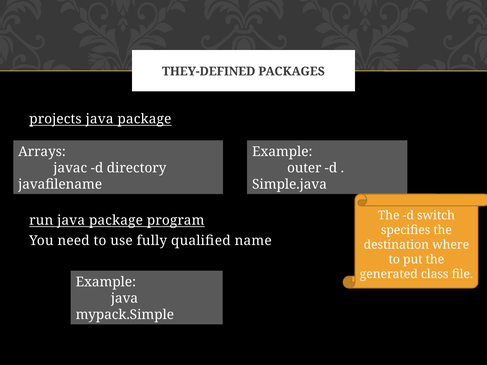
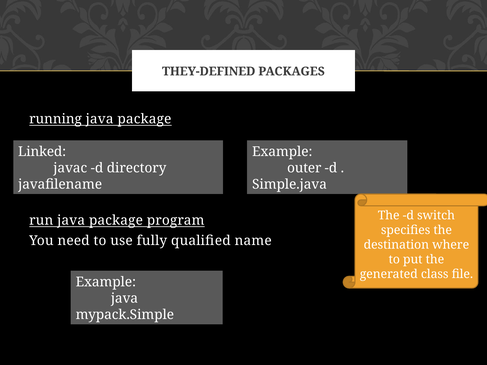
projects: projects -> running
Arrays: Arrays -> Linked
